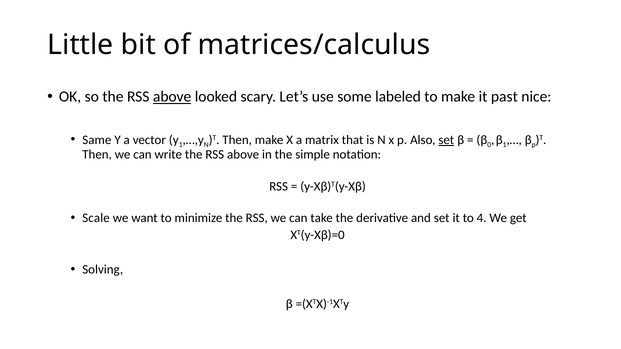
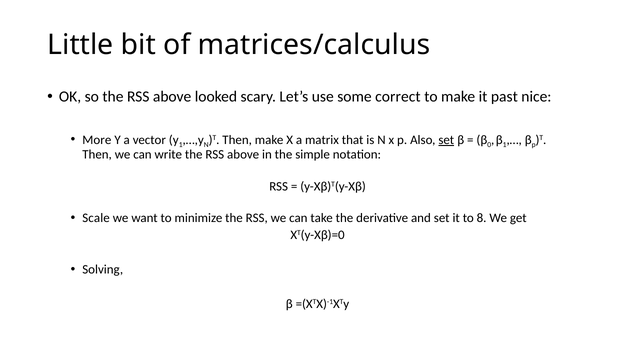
above at (172, 97) underline: present -> none
labeled: labeled -> correct
Same: Same -> More
4: 4 -> 8
